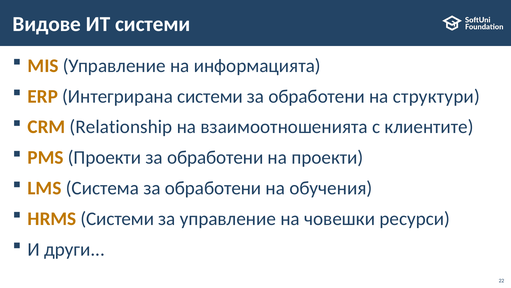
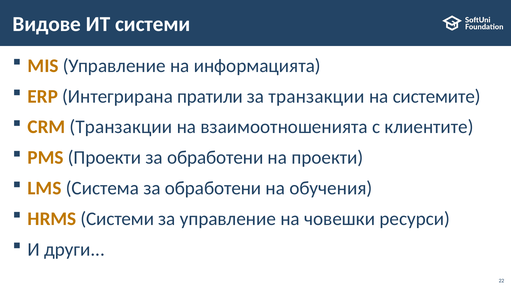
Интегрирана системи: системи -> пратили
обработени at (317, 96): обработени -> транзакции
структури: структури -> системите
CRM Relationship: Relationship -> Транзакции
